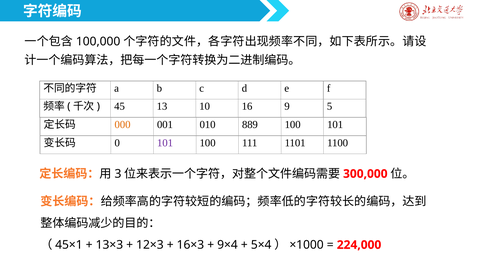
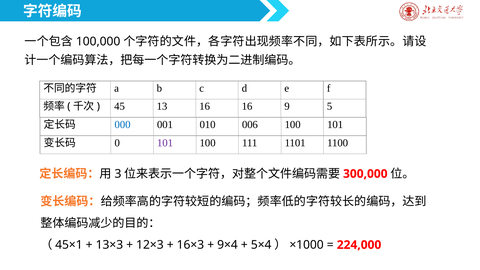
13 10: 10 -> 16
000 colour: orange -> blue
889: 889 -> 006
